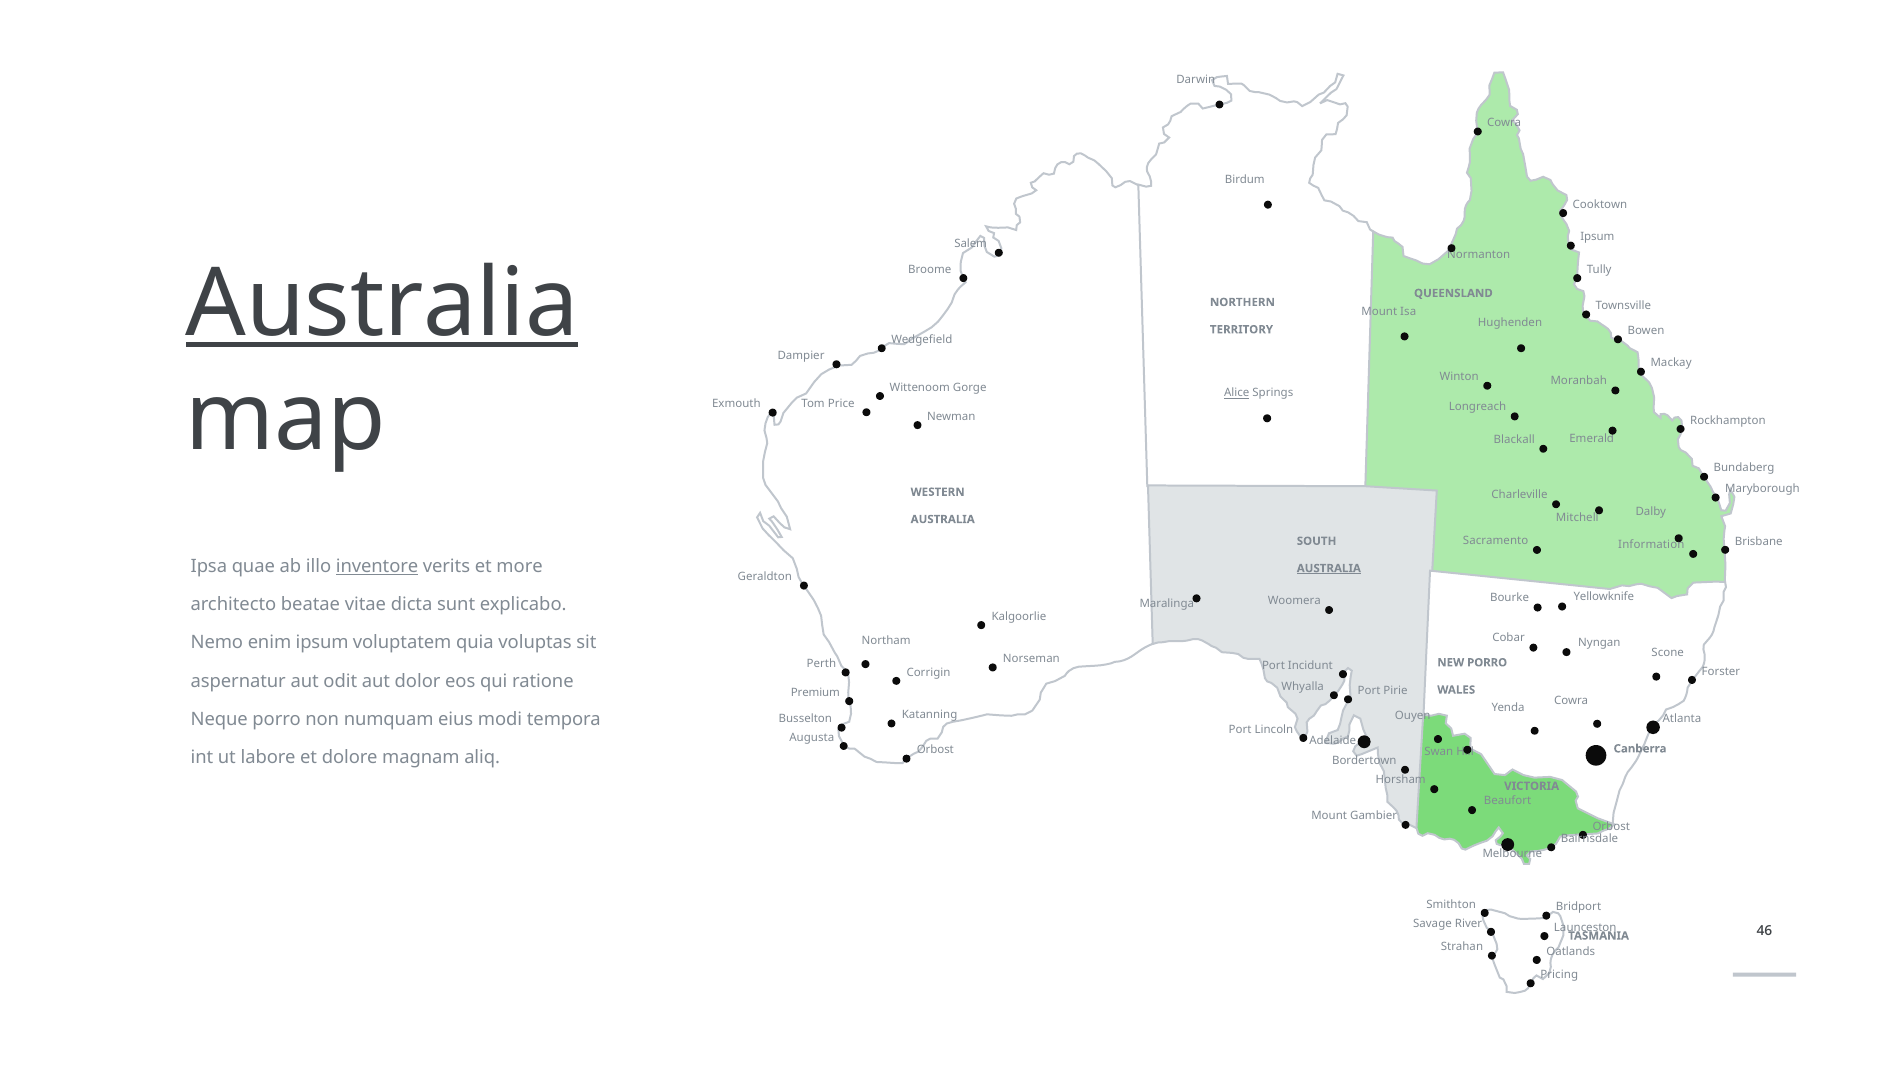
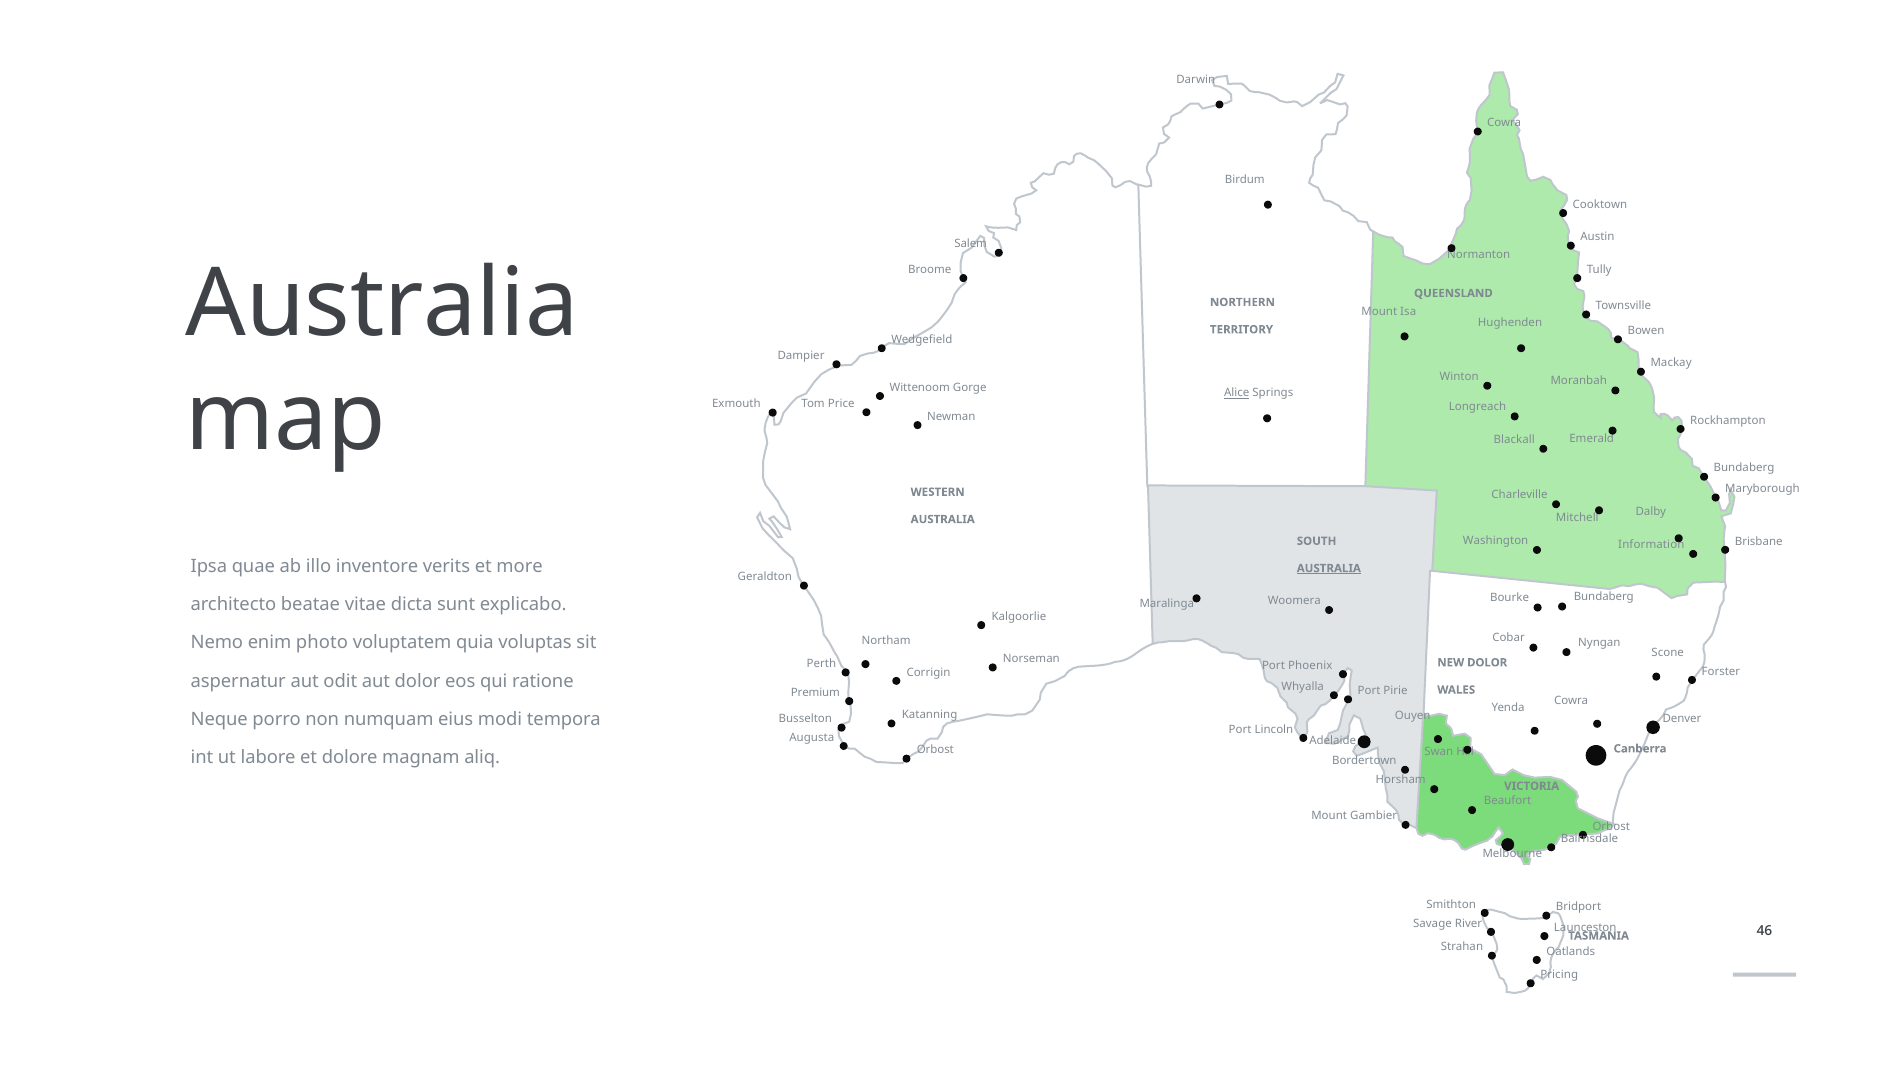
Ipsum at (1597, 237): Ipsum -> Austin
Australia at (382, 304) underline: present -> none
Sacramento: Sacramento -> Washington
inventore underline: present -> none
Yellowknife at (1604, 597): Yellowknife -> Bundaberg
enim ipsum: ipsum -> photo
NEW PORRO: PORRO -> DOLOR
Incidunt: Incidunt -> Phoenix
Atlanta: Atlanta -> Denver
